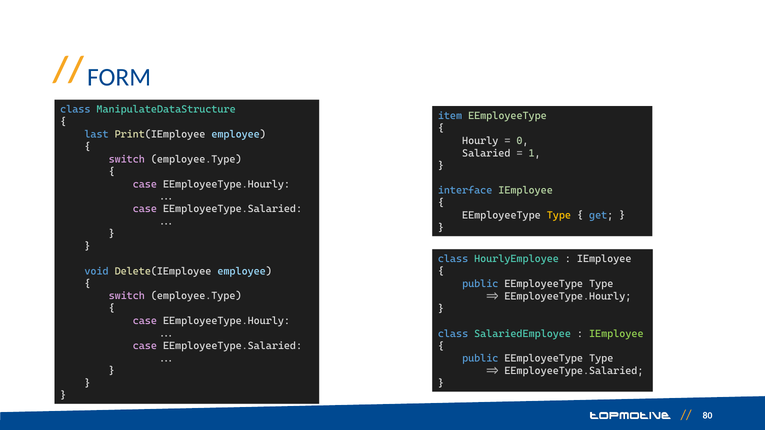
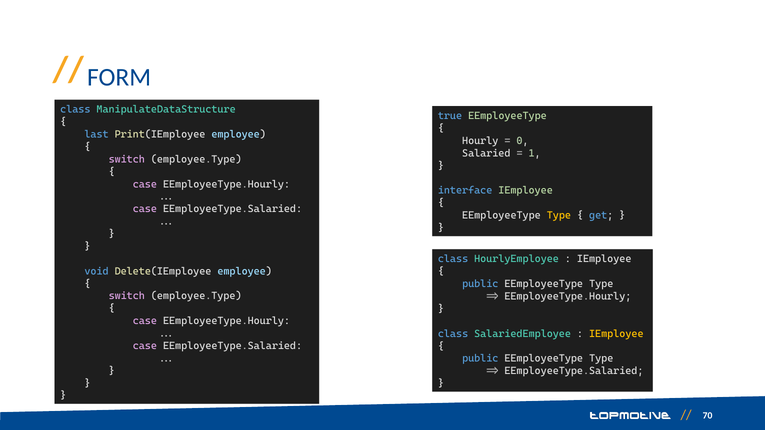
item: item -> true
IEmployee at (616, 334) colour: light green -> yellow
80: 80 -> 70
